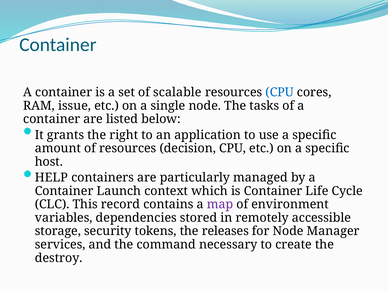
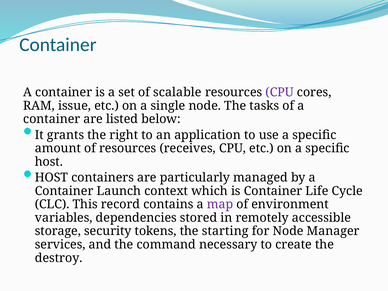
CPU at (280, 92) colour: blue -> purple
decision: decision -> receives
HELP at (51, 178): HELP -> HOST
releases: releases -> starting
